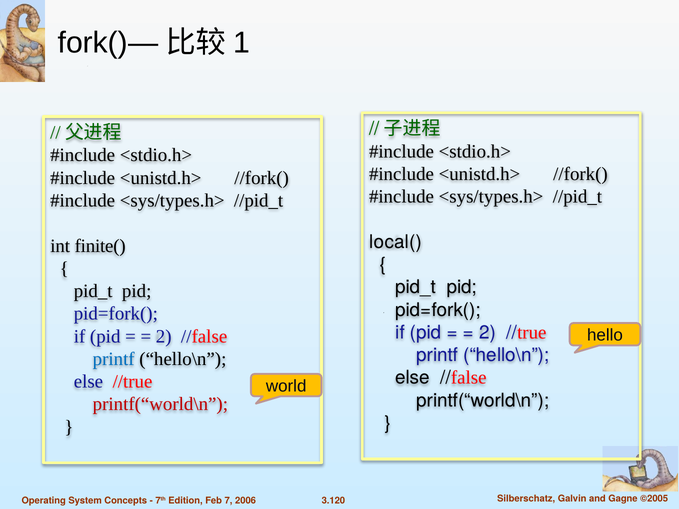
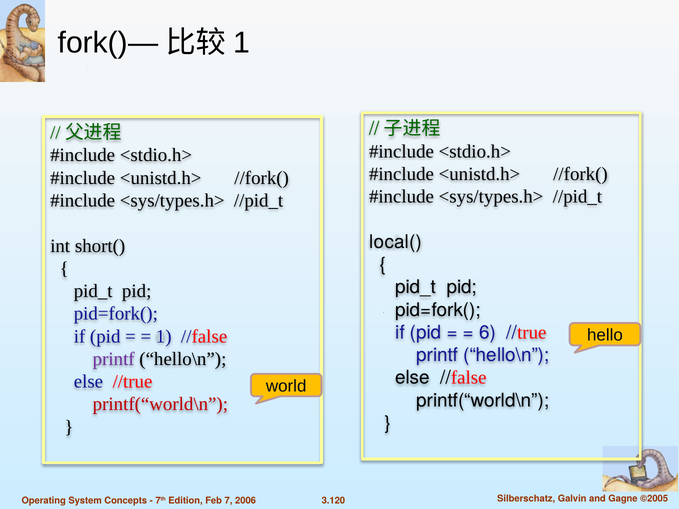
finite(: finite( -> short(
2 at (488, 333): 2 -> 6
2 at (164, 336): 2 -> 1
printf at (114, 359) colour: blue -> purple
